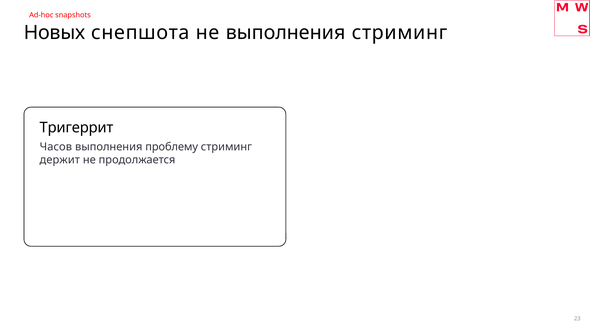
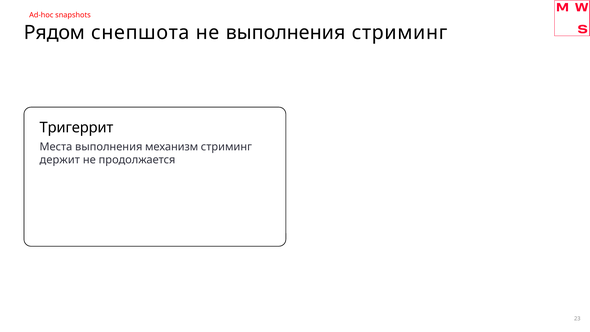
Новых: Новых -> Рядом
Часов: Часов -> Места
проблему: проблему -> механизм
